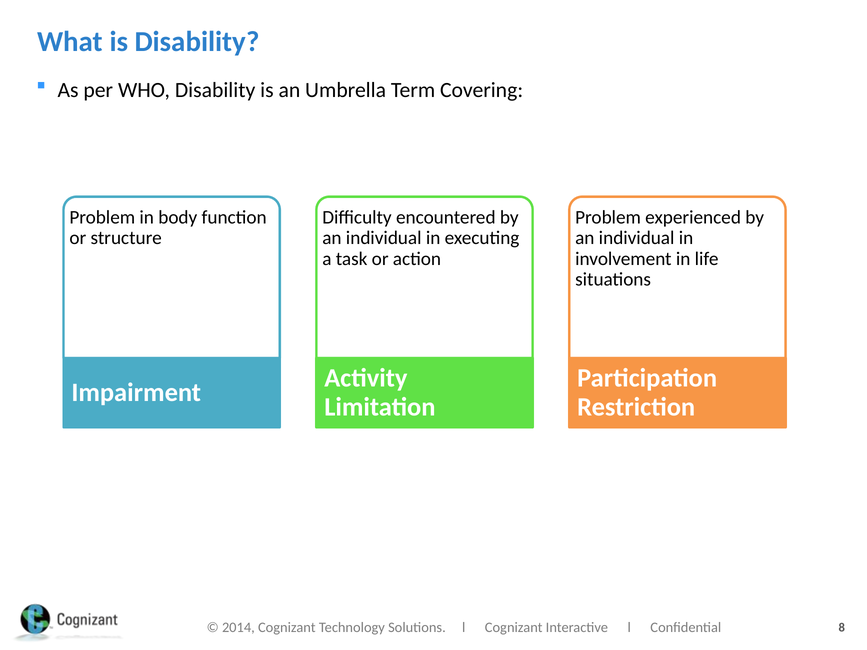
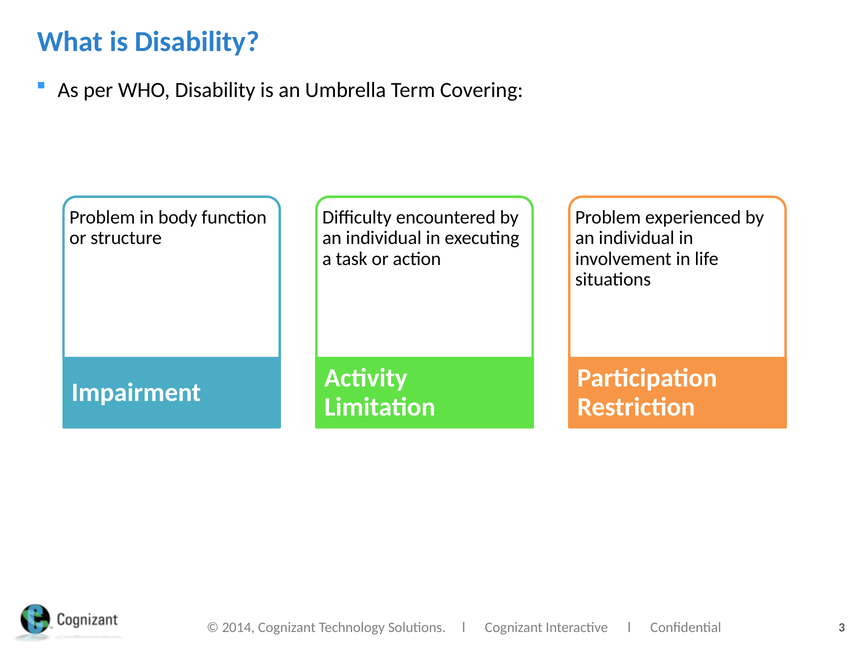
8: 8 -> 3
